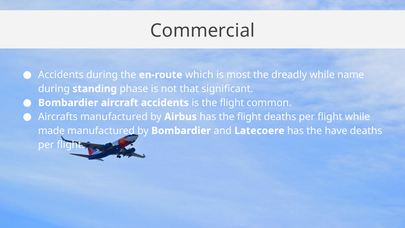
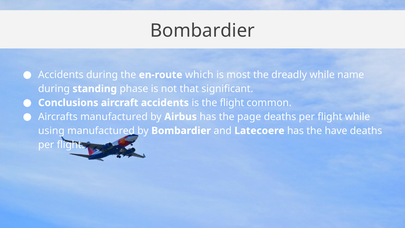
Commercial at (202, 31): Commercial -> Bombardier
Bombardier at (68, 103): Bombardier -> Conclusions
has the flight: flight -> page
made: made -> using
